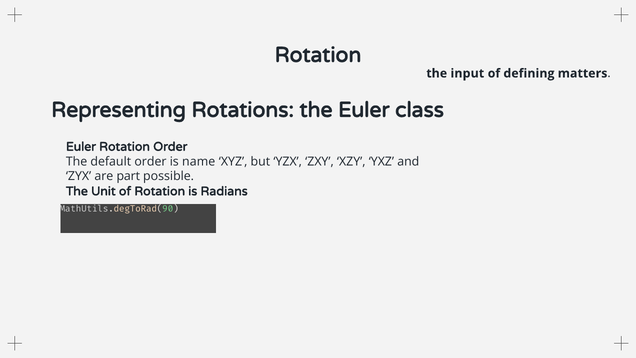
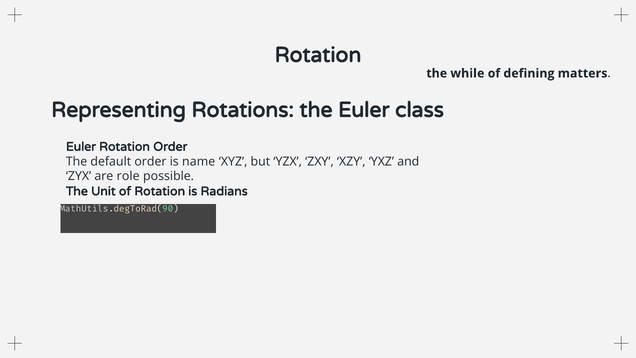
input: input -> while
part: part -> role
